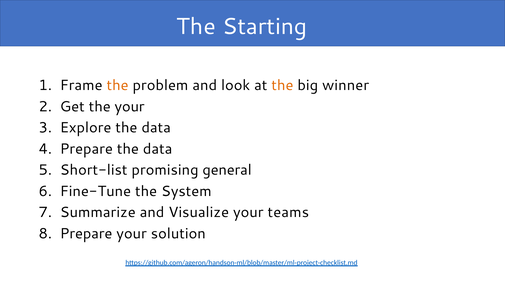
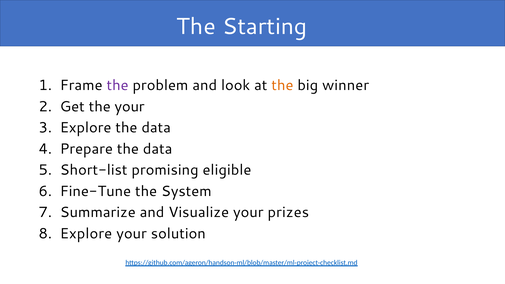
the at (118, 85) colour: orange -> purple
general: general -> eligible
teams: teams -> prizes
Prepare at (86, 234): Prepare -> Explore
